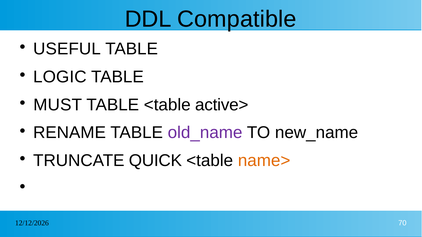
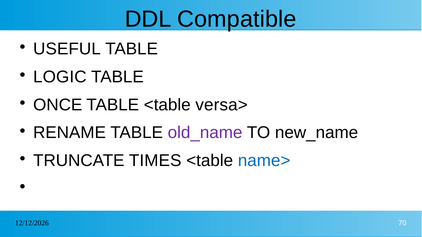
MUST: MUST -> ONCE
active>: active> -> versa>
QUICK: QUICK -> TIMES
name> colour: orange -> blue
